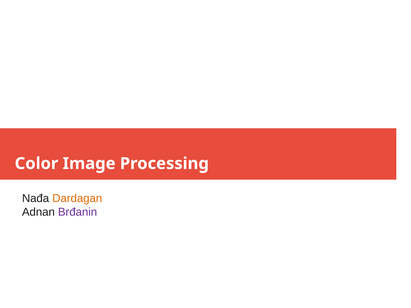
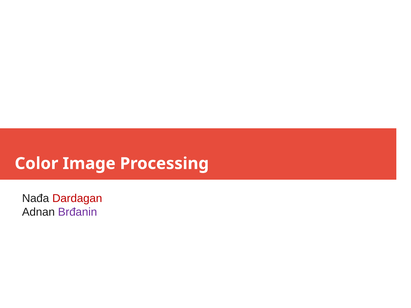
Dardagan colour: orange -> red
